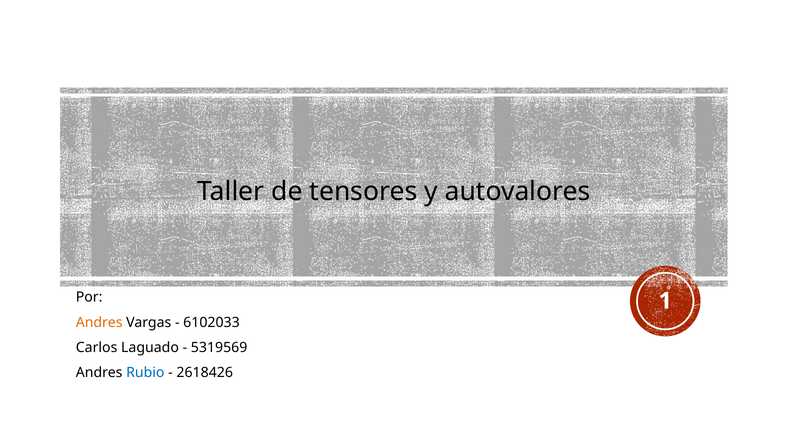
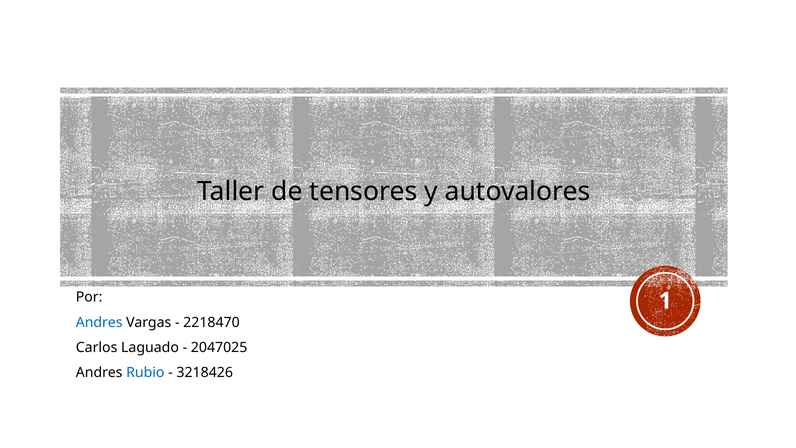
Andres at (99, 322) colour: orange -> blue
6102033: 6102033 -> 2218470
5319569: 5319569 -> 2047025
2618426: 2618426 -> 3218426
